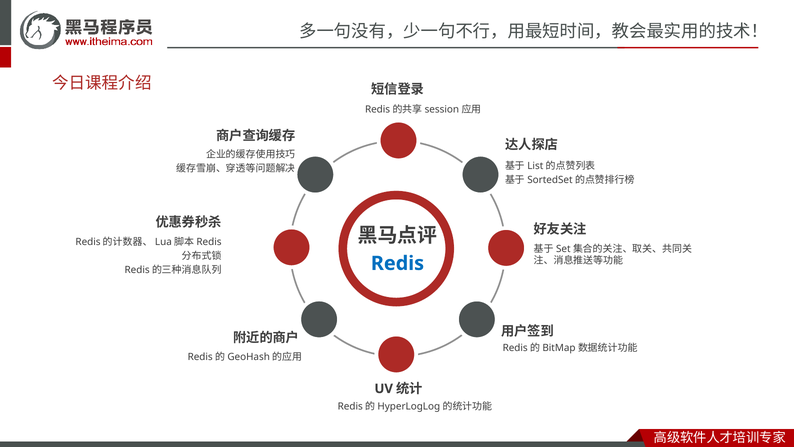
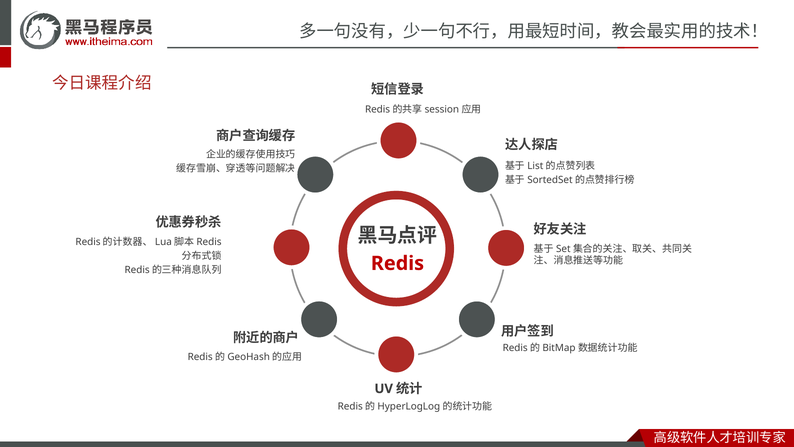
Redis colour: blue -> red
